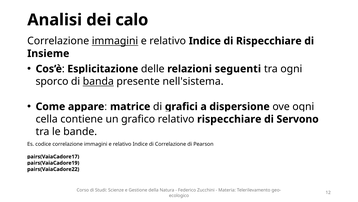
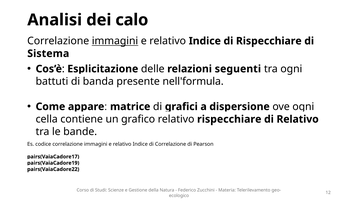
Insieme: Insieme -> Sistema
sporco: sporco -> battuti
banda underline: present -> none
nell'sistema: nell'sistema -> nell'formula
di Servono: Servono -> Relativo
